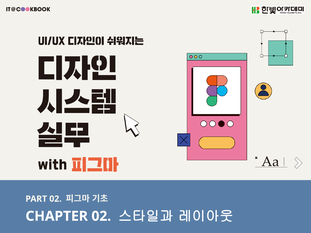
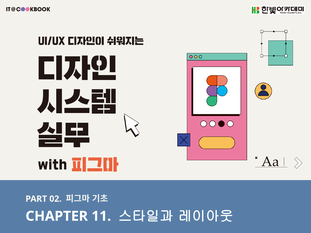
CHAPTER 02: 02 -> 11
